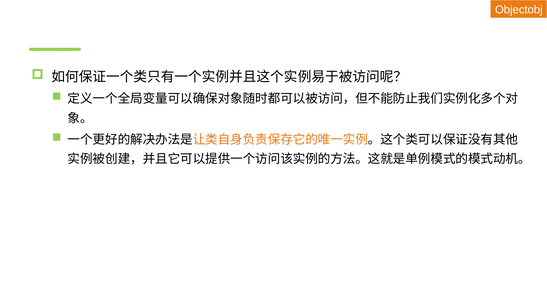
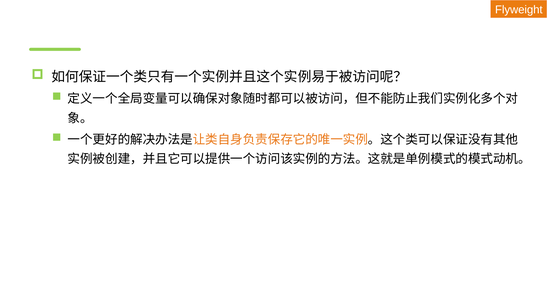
Objectobj: Objectobj -> Flyweight
